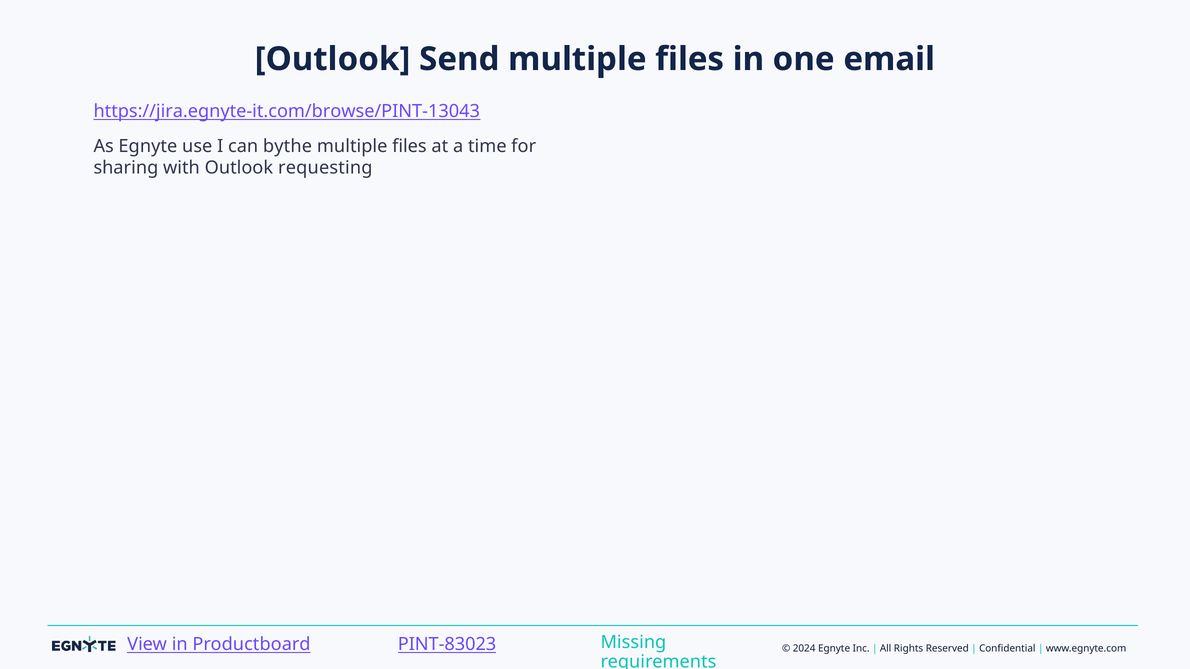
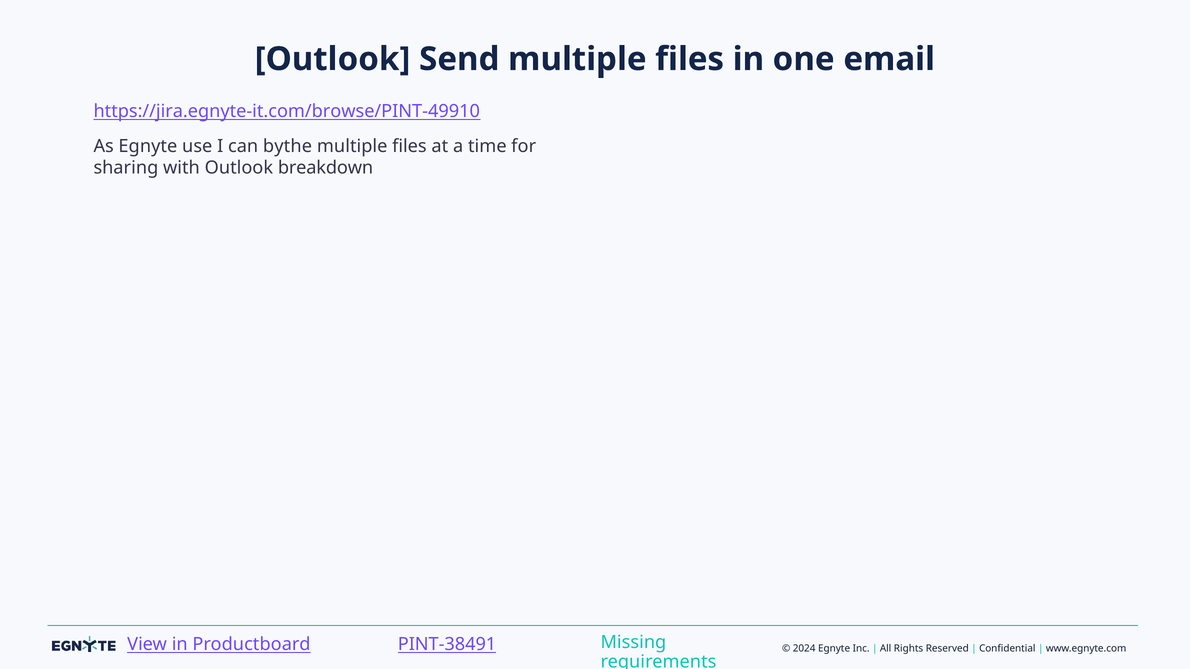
https://jira.egnyte-it.com/browse/PINT-13043: https://jira.egnyte-it.com/browse/PINT-13043 -> https://jira.egnyte-it.com/browse/PINT-49910
requesting: requesting -> breakdown
PINT-83023: PINT-83023 -> PINT-38491
